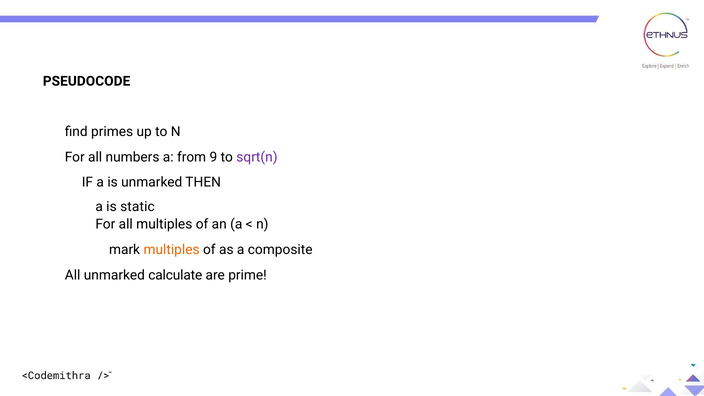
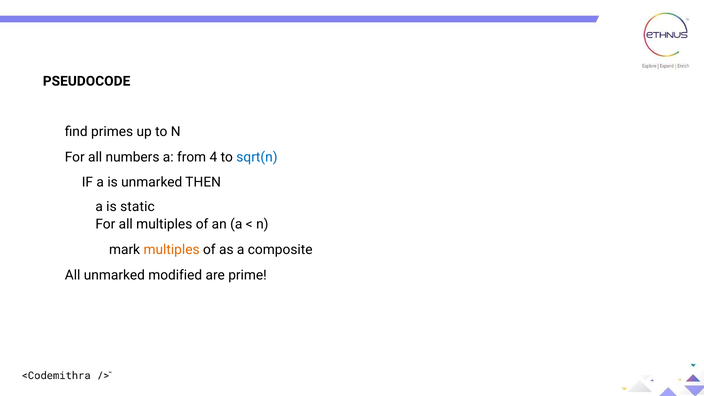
9: 9 -> 4
sqrt(n colour: purple -> blue
calculate: calculate -> modified
